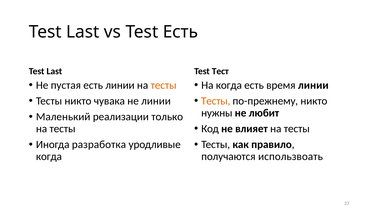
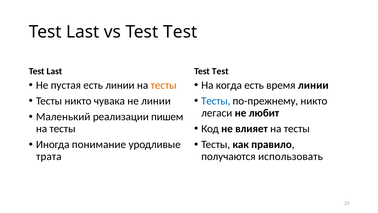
vs Test Есть: Есть -> Test
Тест at (220, 71): Тест -> Test
Тесты at (216, 101) colour: orange -> blue
нужны: нужны -> легаси
только: только -> пишем
разработка: разработка -> понимание
когда at (49, 156): когда -> трата
использвоать: использвоать -> использовать
